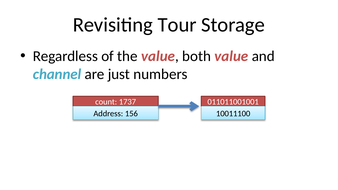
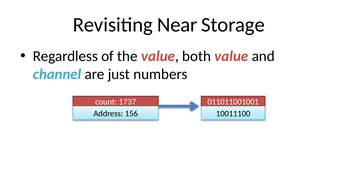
Tour: Tour -> Near
